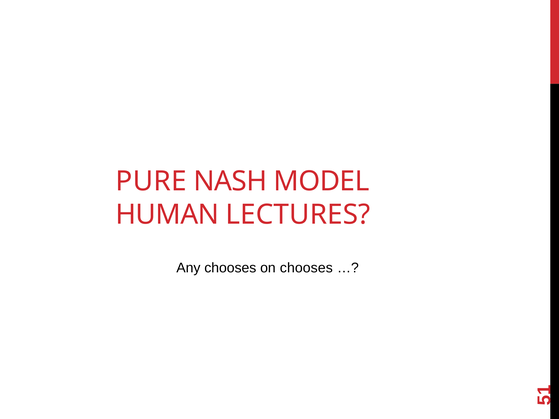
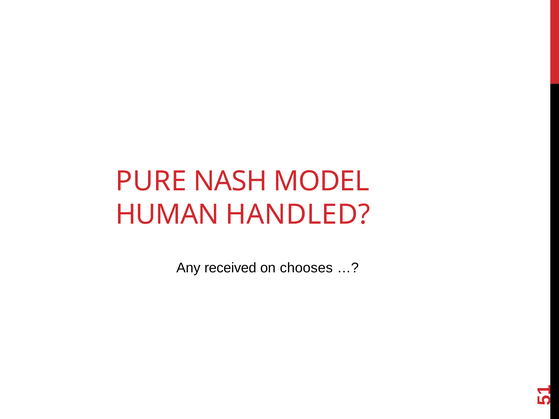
LECTURES: LECTURES -> HANDLED
Any chooses: chooses -> received
